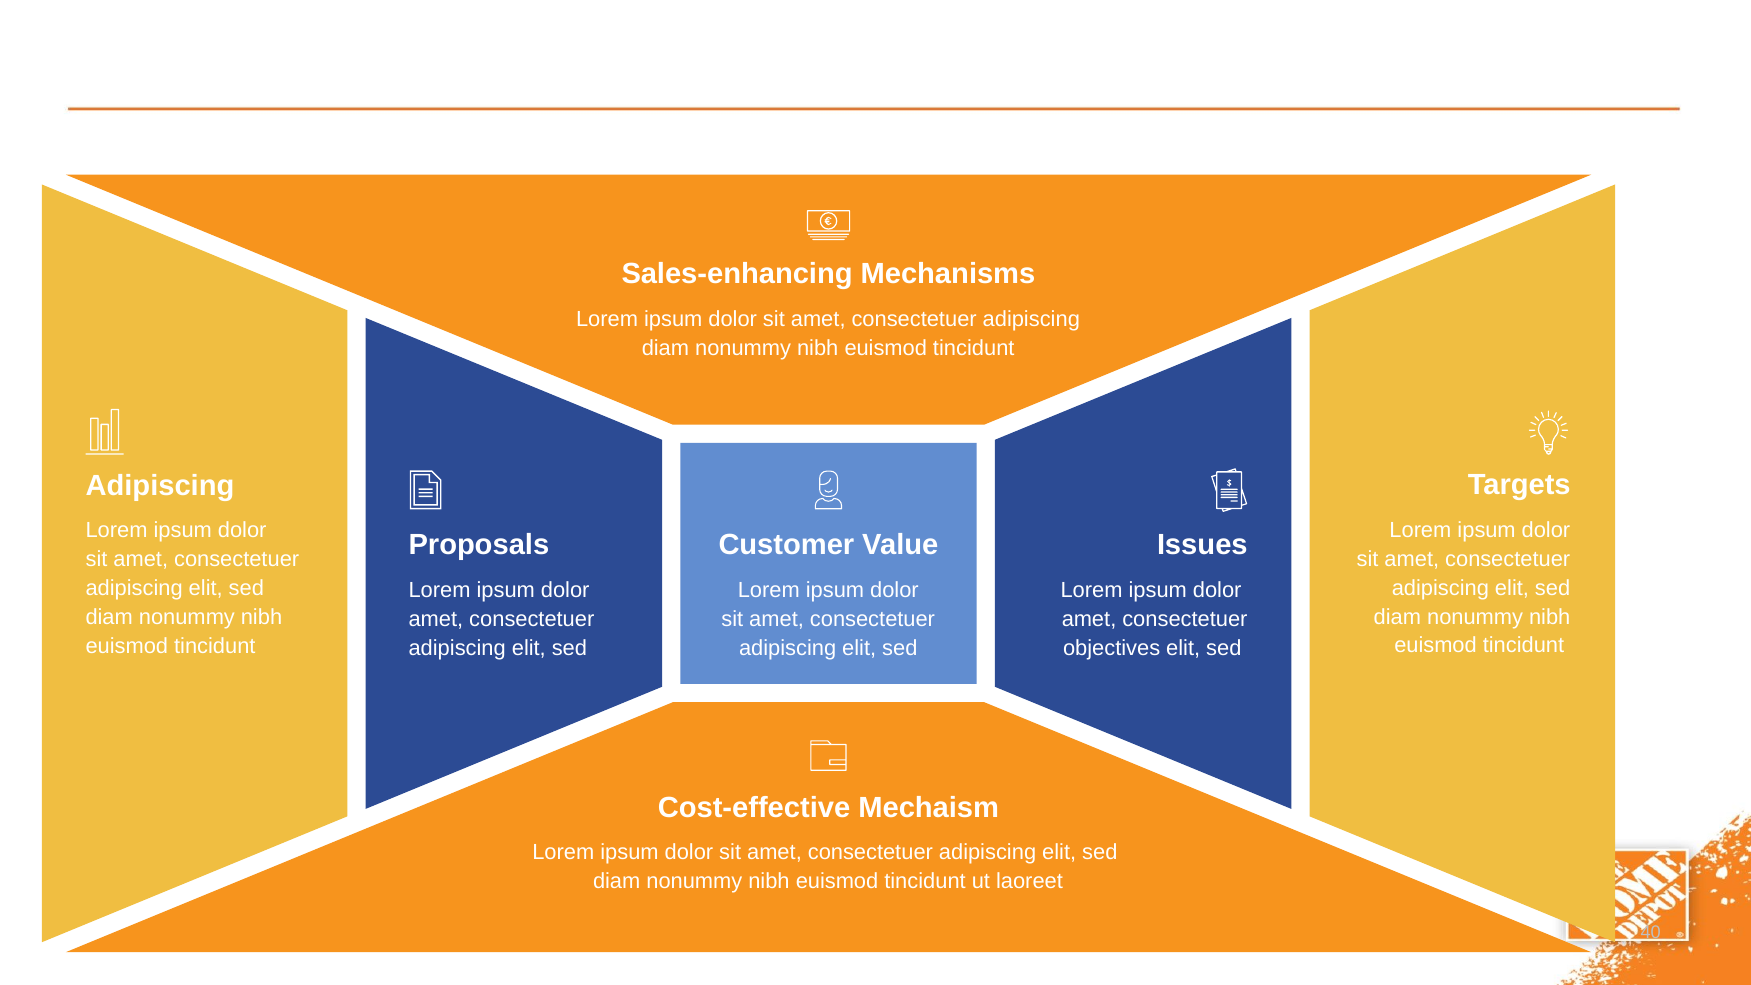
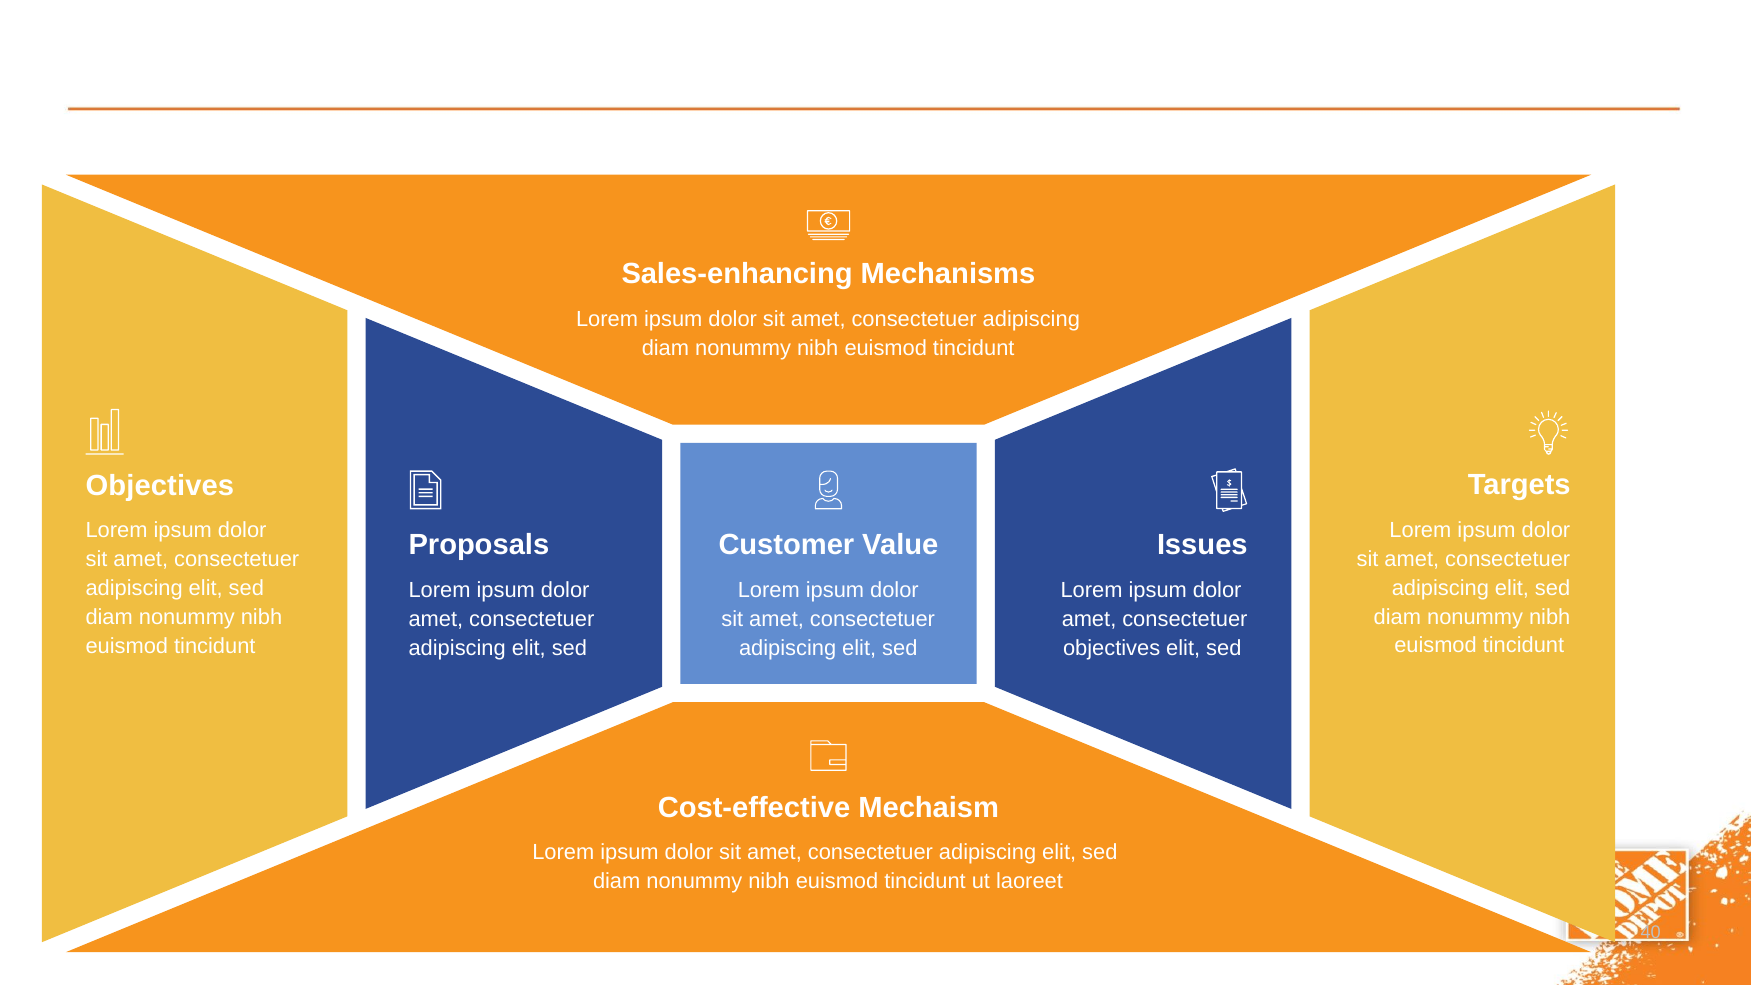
Adipiscing at (160, 486): Adipiscing -> Objectives
